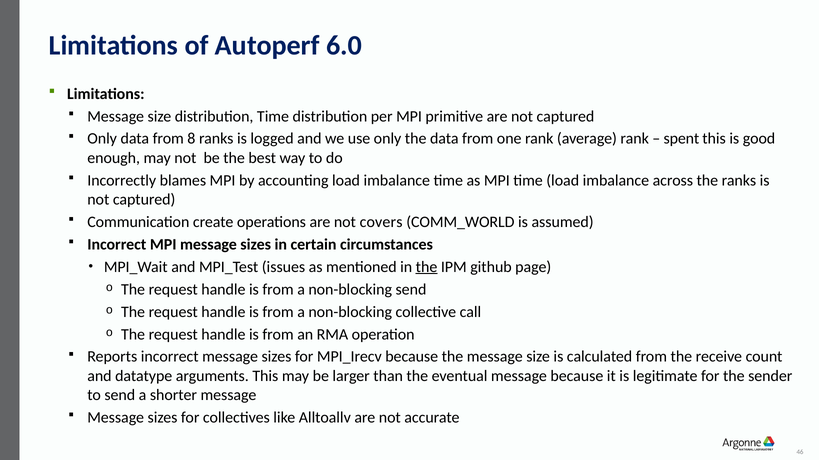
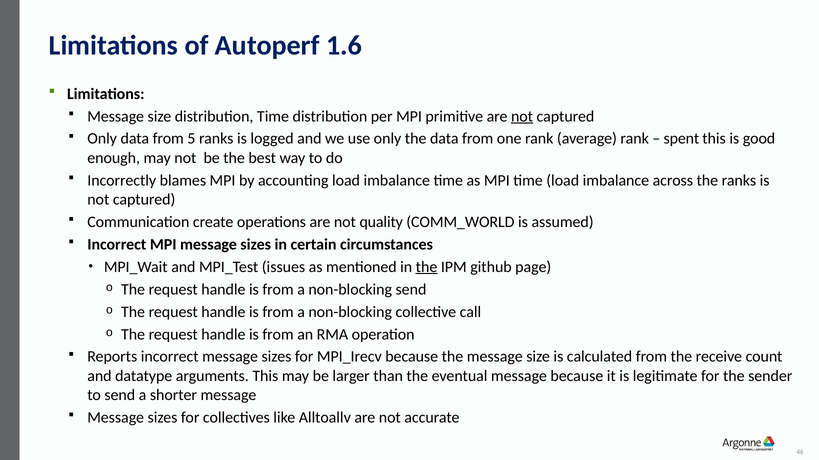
6.0: 6.0 -> 1.6
not at (522, 116) underline: none -> present
8: 8 -> 5
covers: covers -> quality
